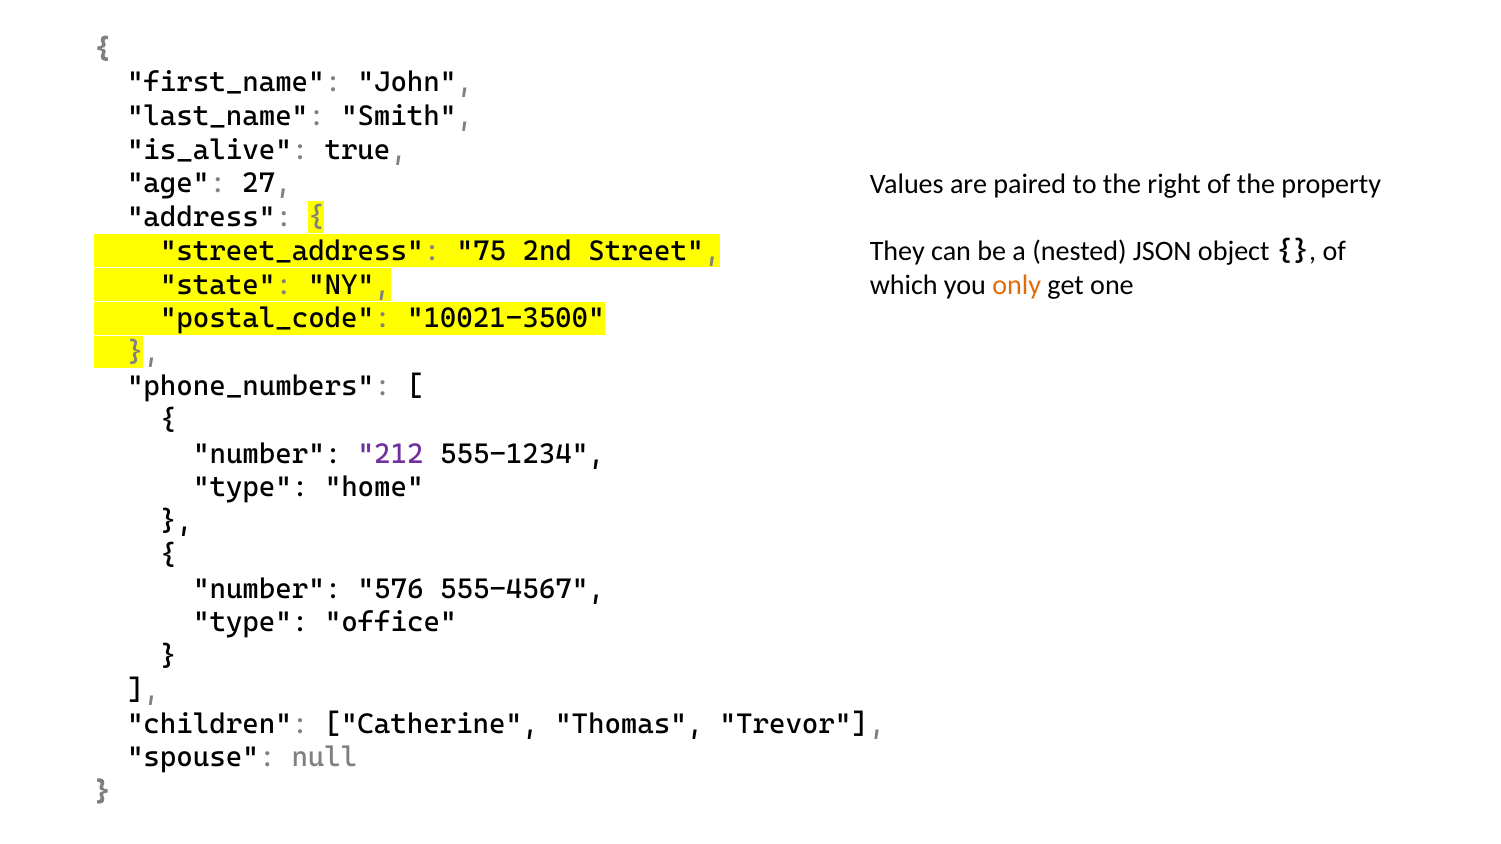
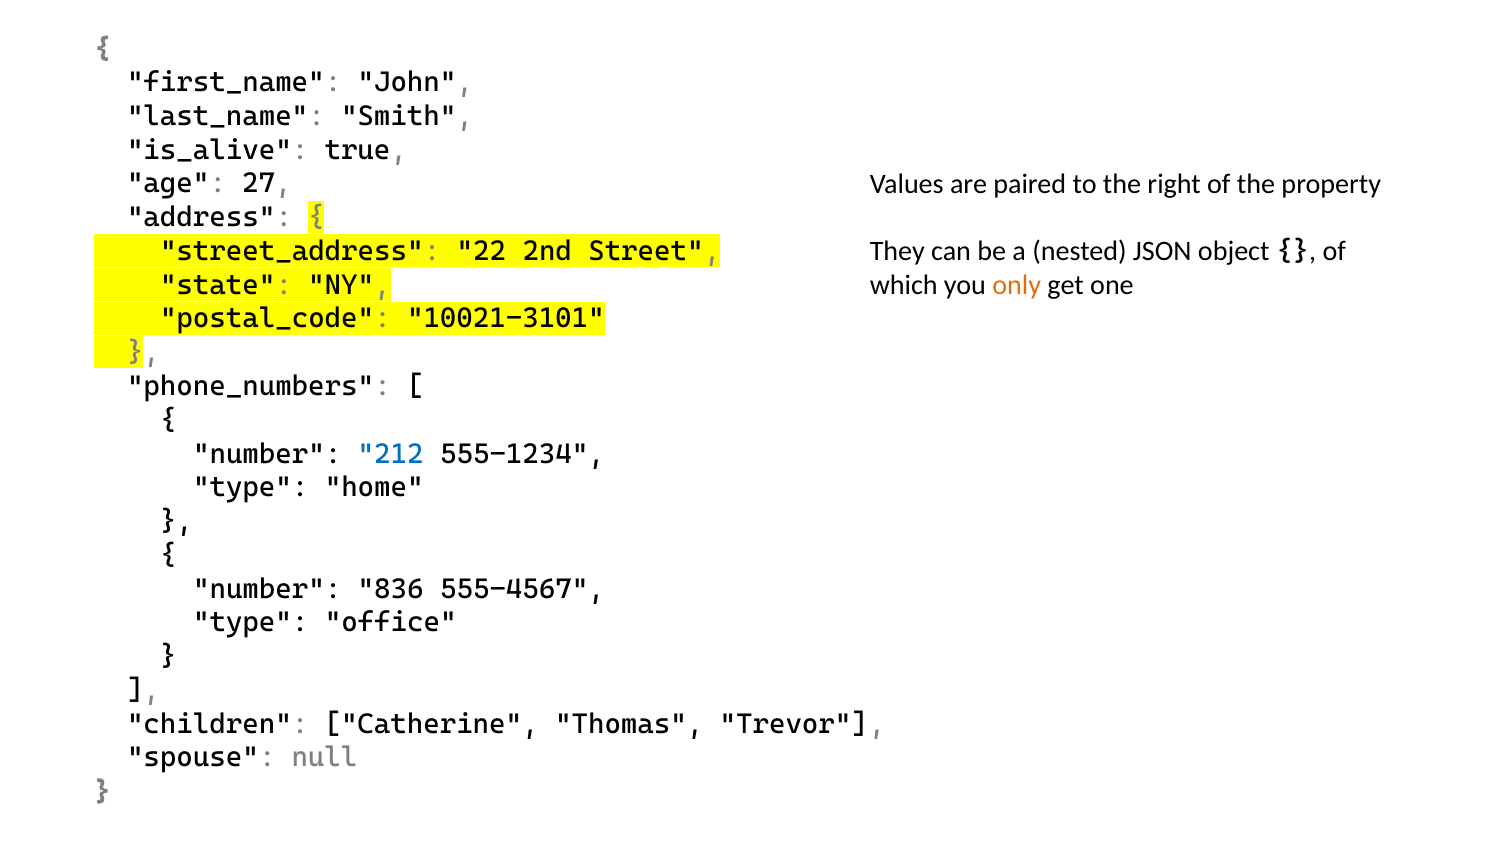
75: 75 -> 22
10021-3500: 10021-3500 -> 10021-3101
212 colour: purple -> blue
576: 576 -> 836
